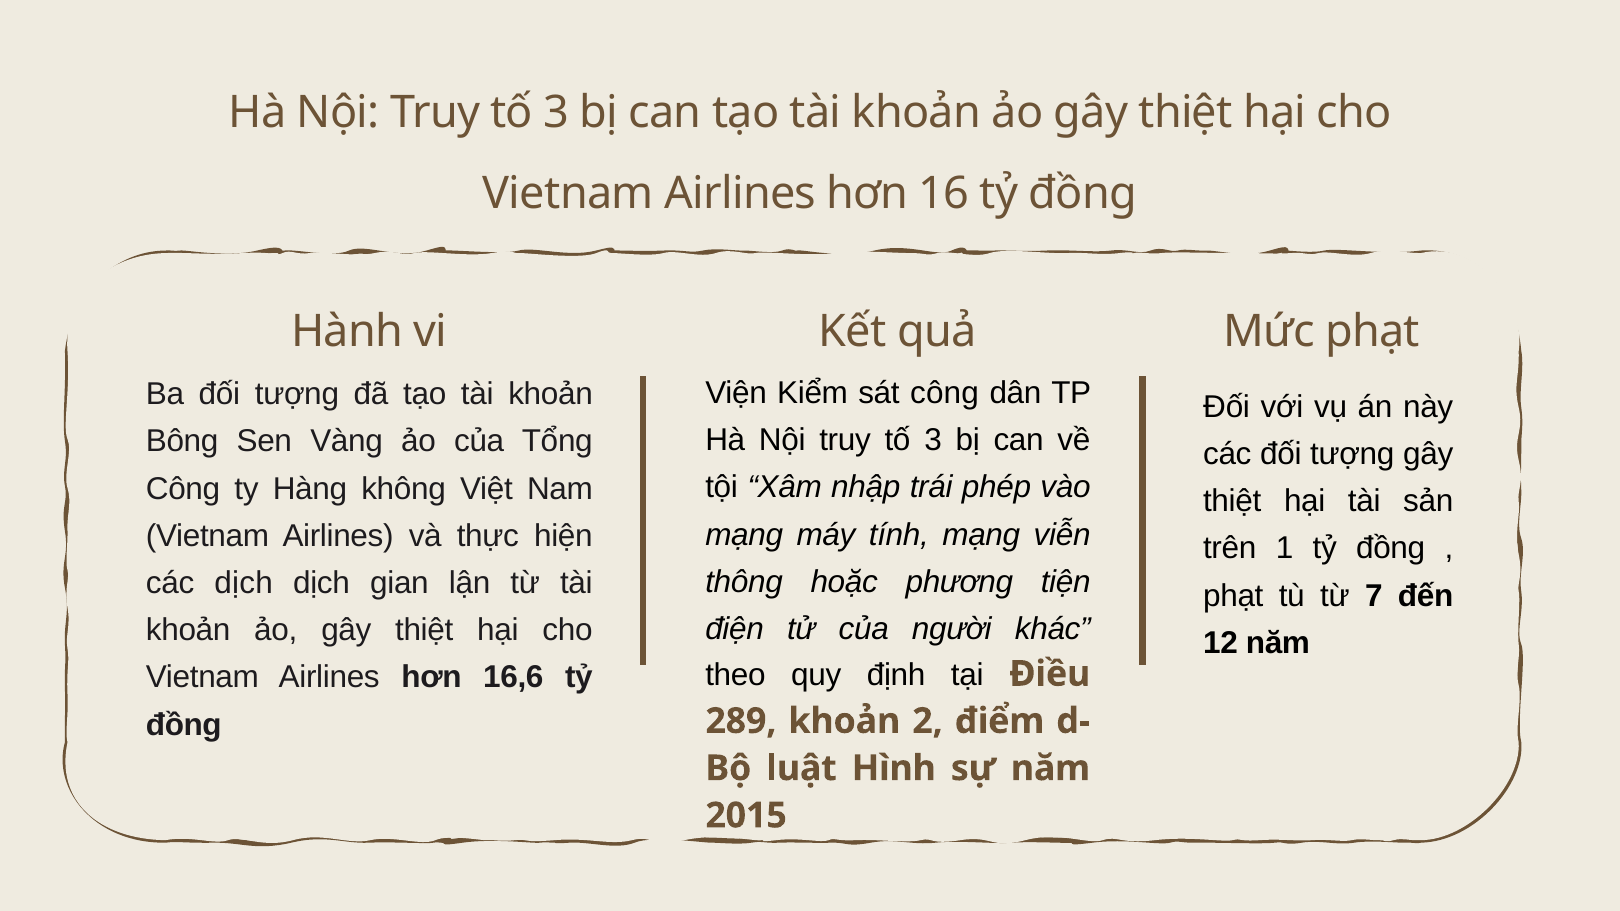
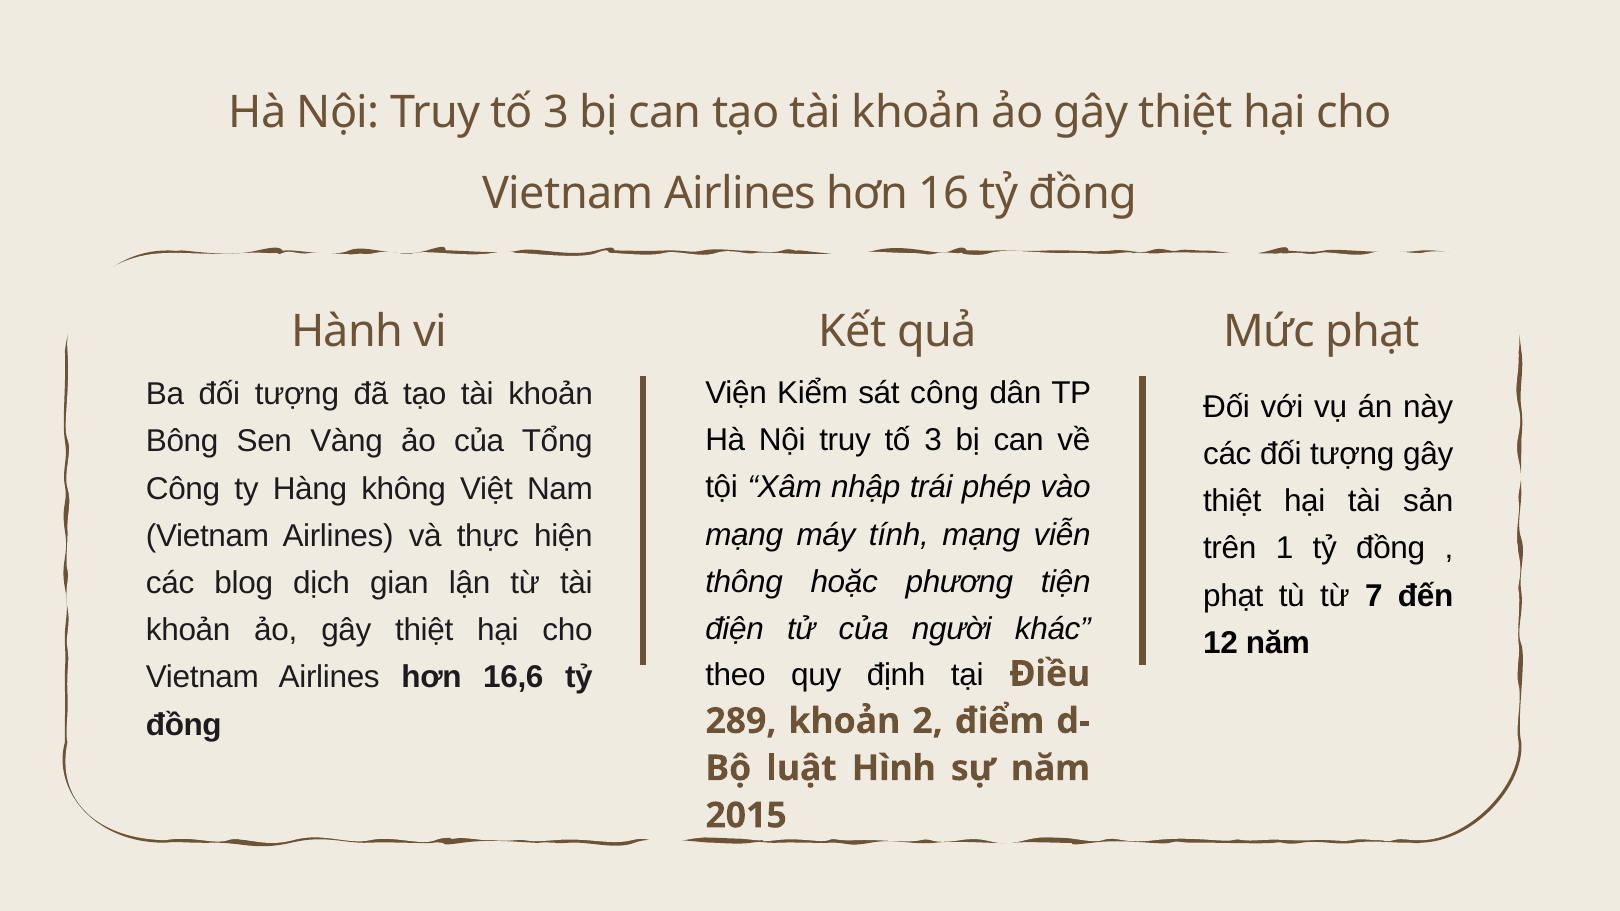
các dịch: dịch -> blog
